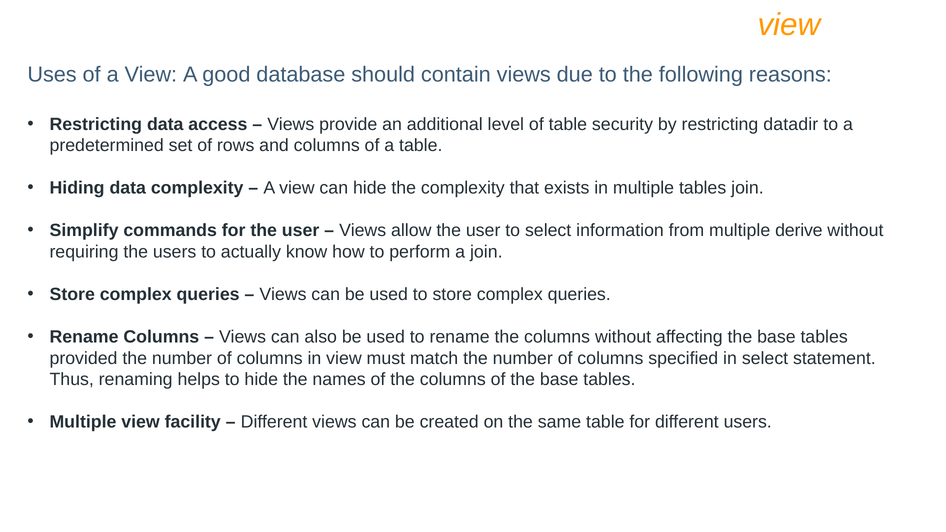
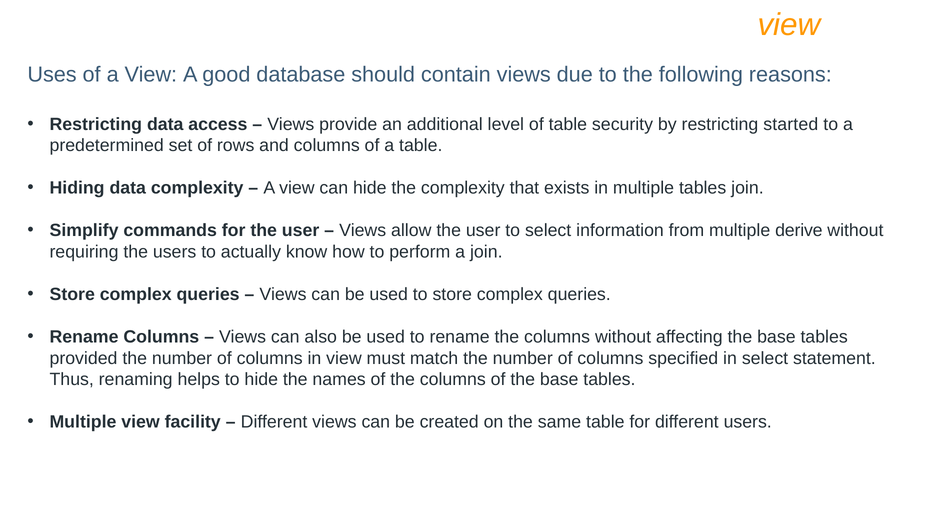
datadir: datadir -> started
